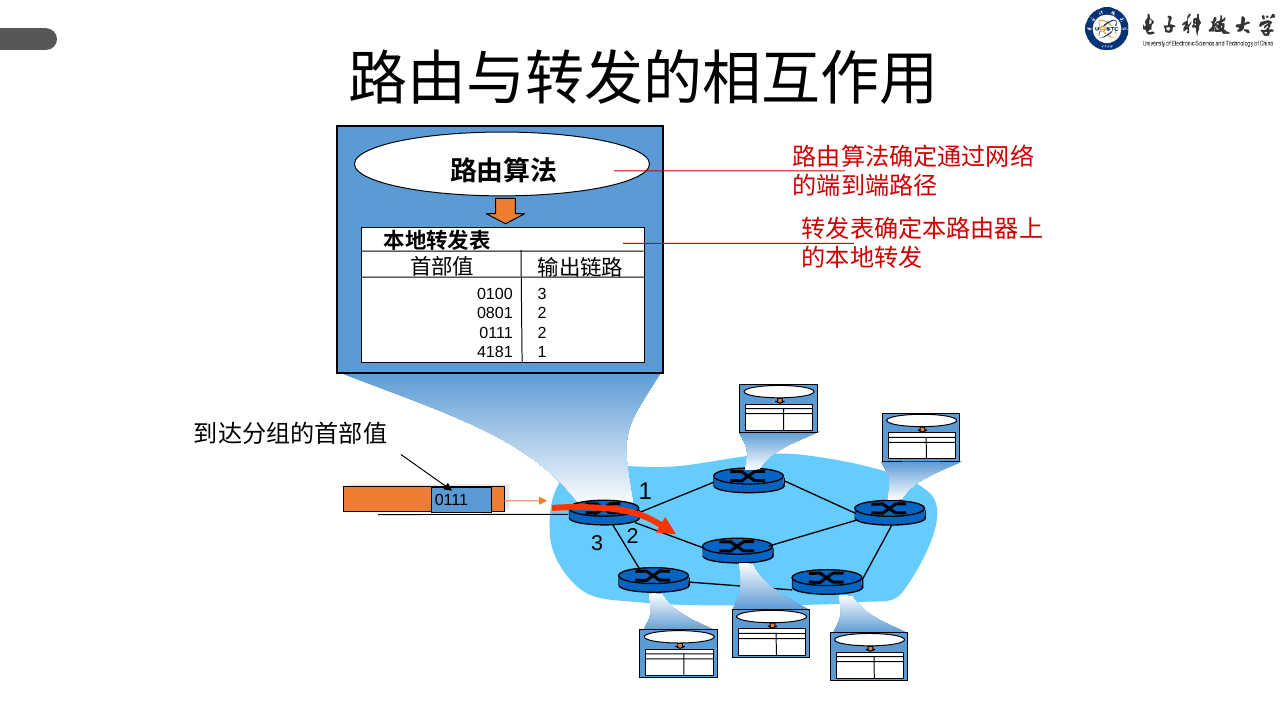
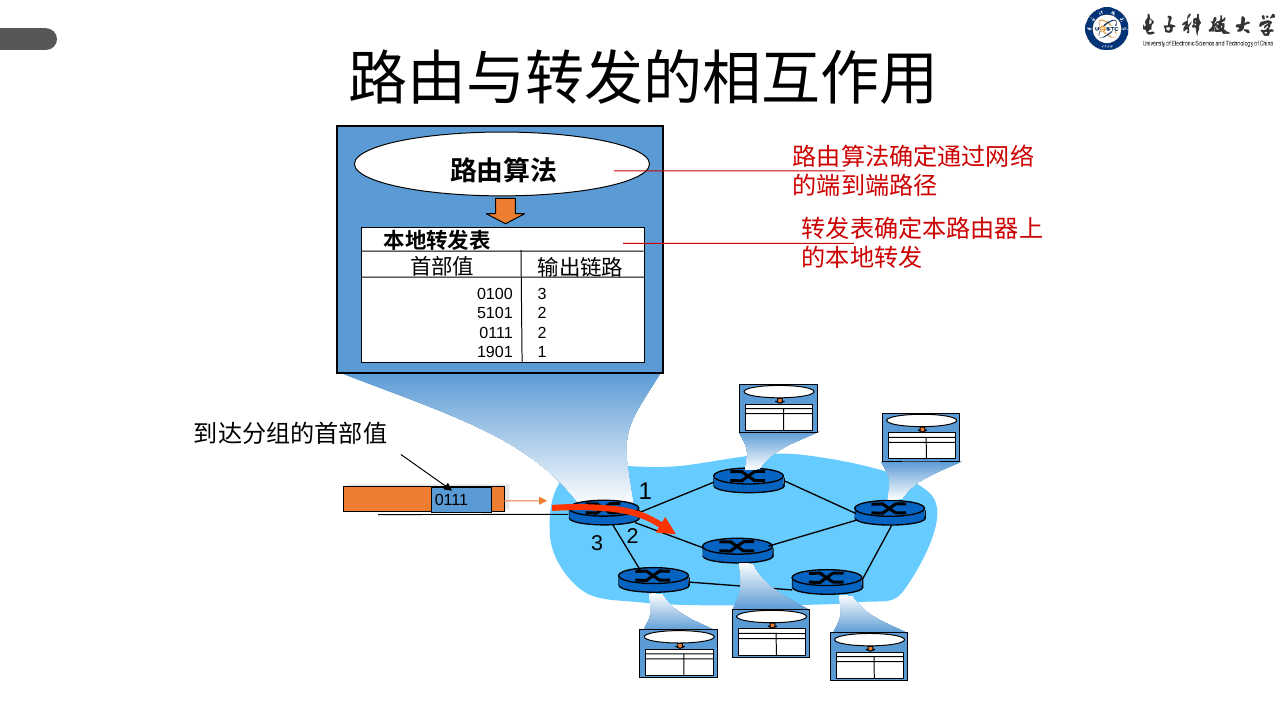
0801: 0801 -> 5101
4181: 4181 -> 1901
